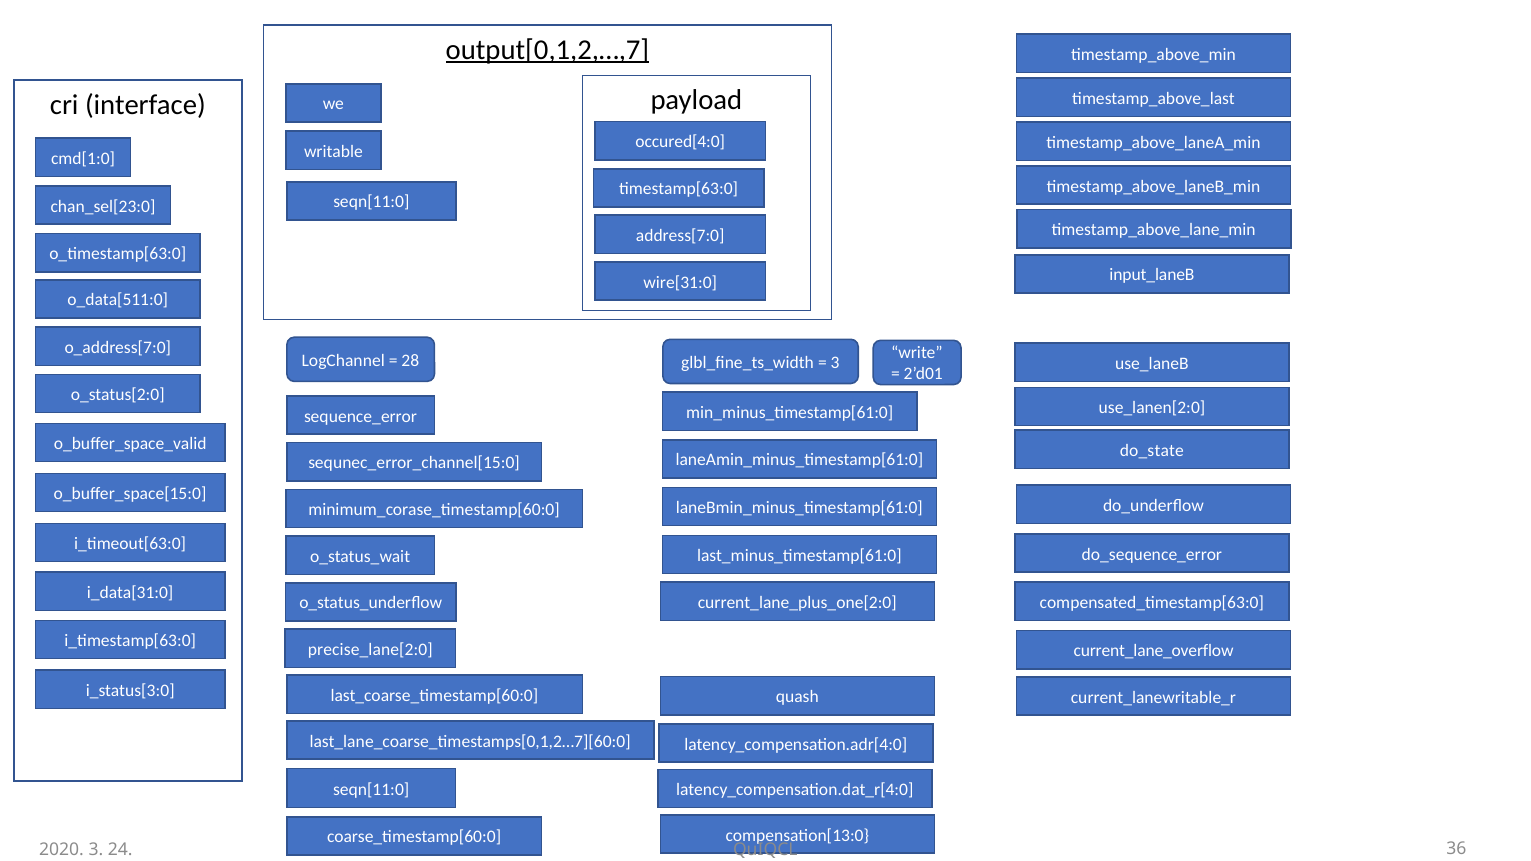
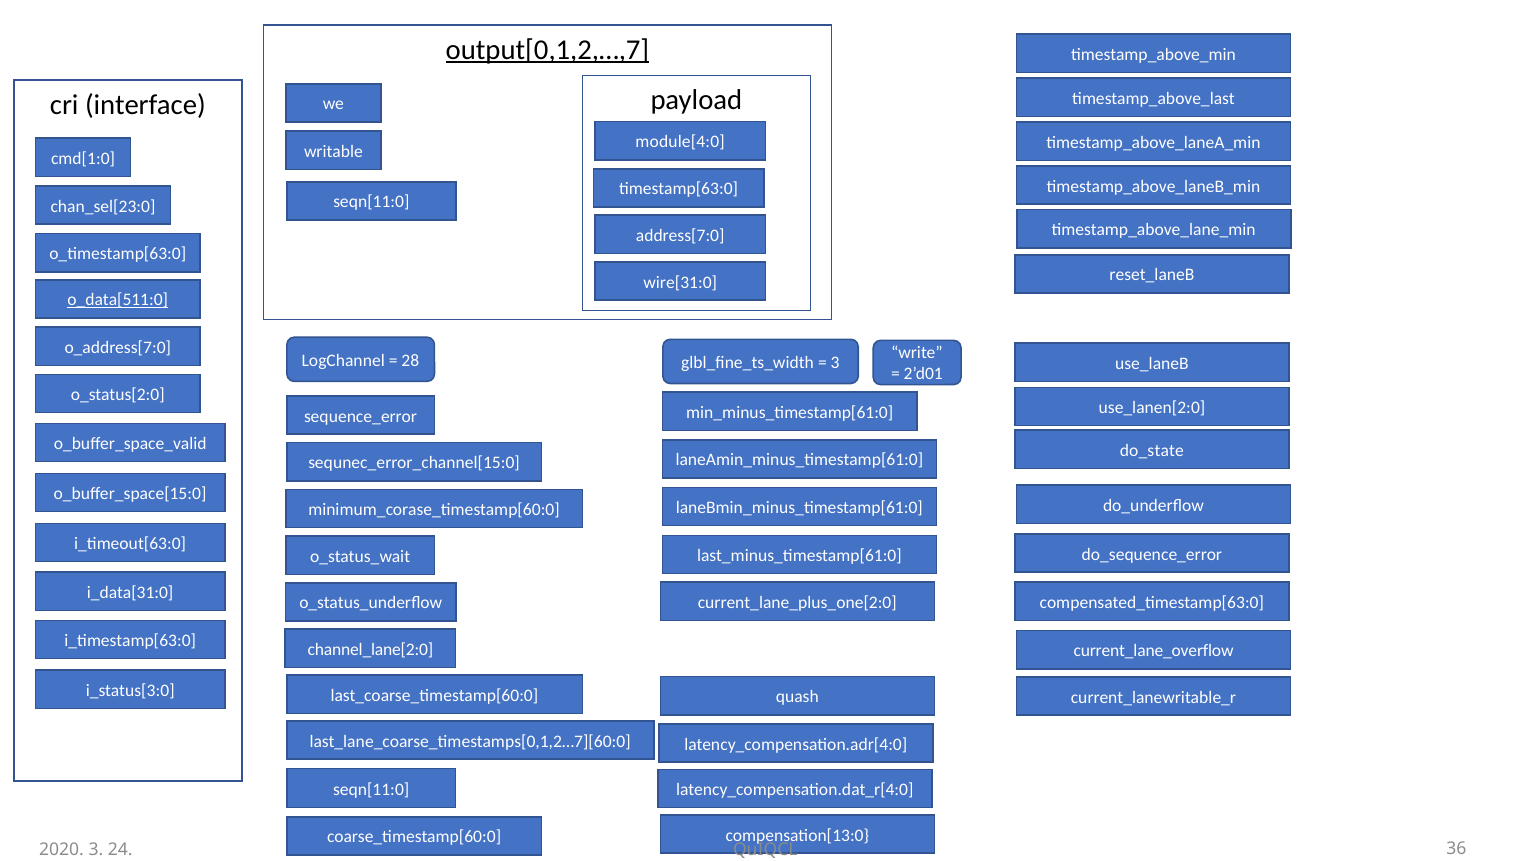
occured[4:0: occured[4:0 -> module[4:0
input_laneB: input_laneB -> reset_laneB
o_data[511:0 underline: none -> present
precise_lane[2:0: precise_lane[2:0 -> channel_lane[2:0
